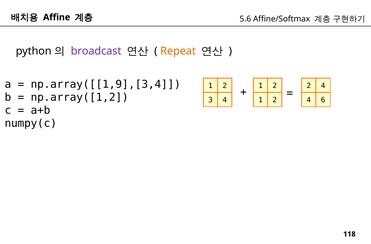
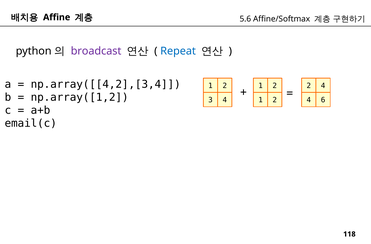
Repeat colour: orange -> blue
np.array([[1,9],[3,4: np.array([[1,9],[3,4 -> np.array([[4,2],[3,4
numpy(c: numpy(c -> email(c
